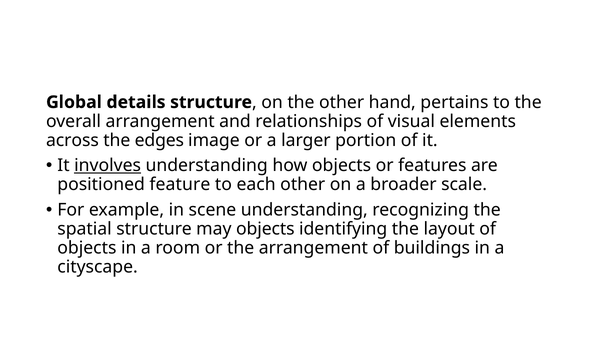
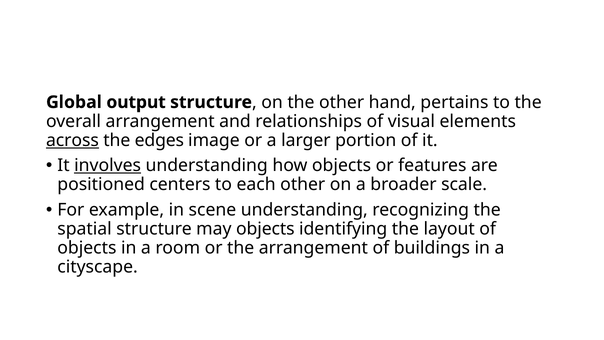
details: details -> output
across underline: none -> present
feature: feature -> centers
